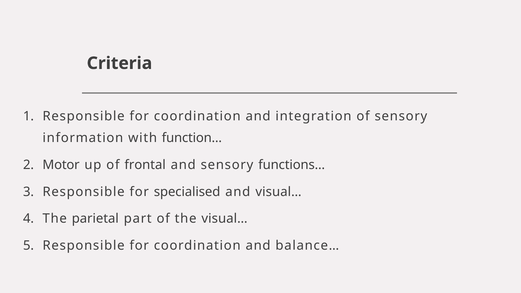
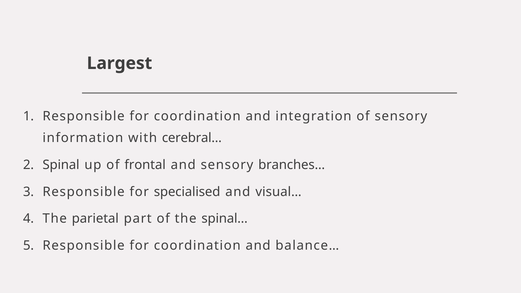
Criteria: Criteria -> Largest
function…: function… -> cerebral…
Motor: Motor -> Spinal
functions…: functions… -> branches…
the visual…: visual… -> spinal…
